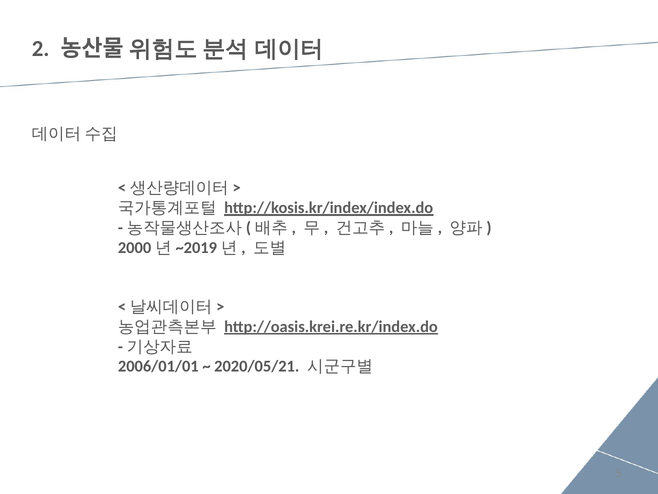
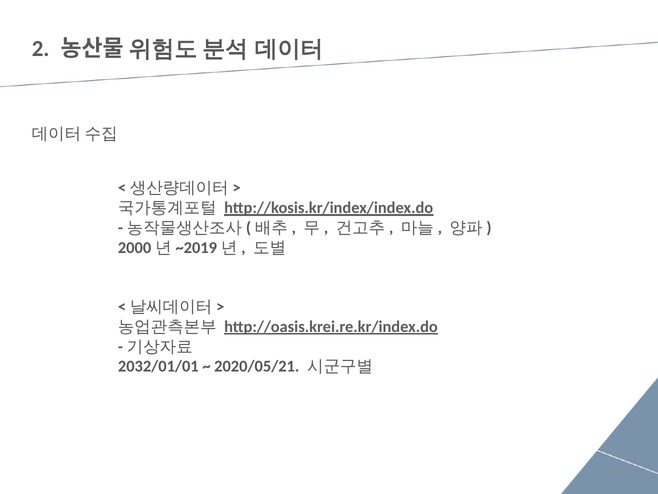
2006/01/01: 2006/01/01 -> 2032/01/01
